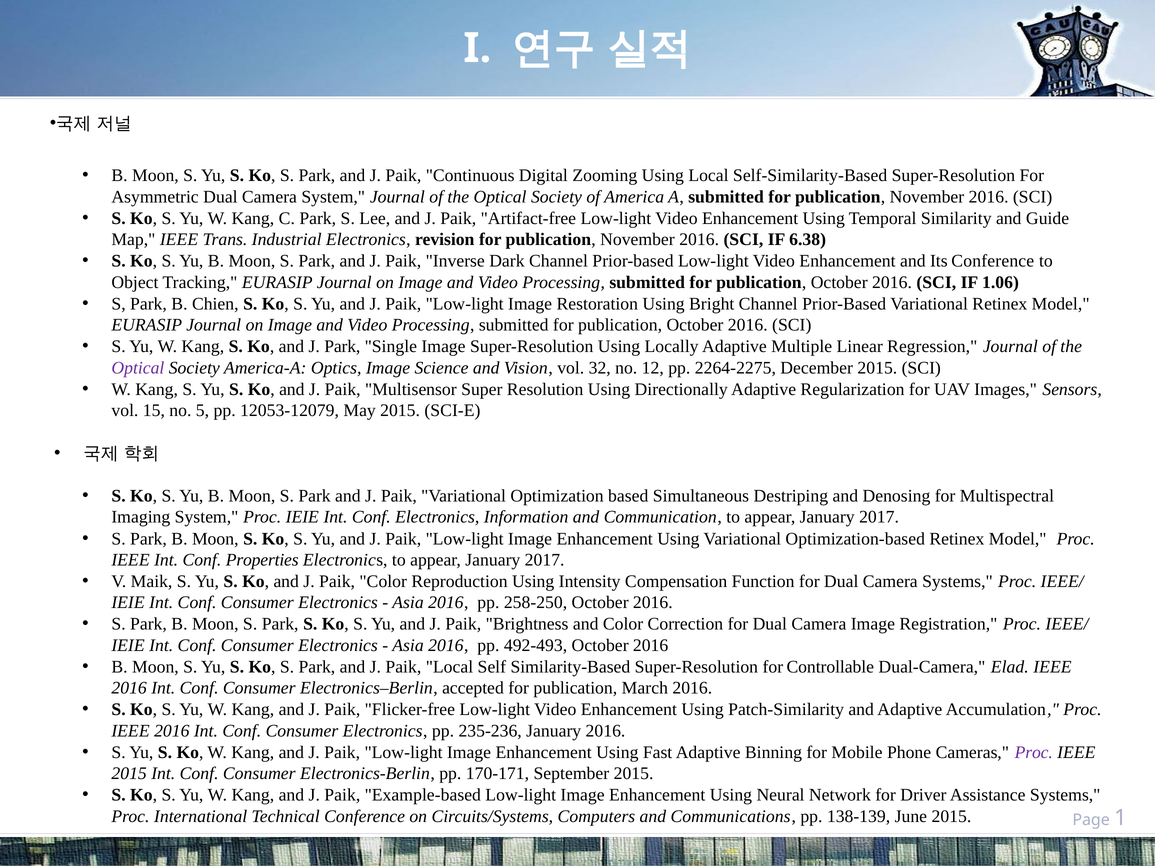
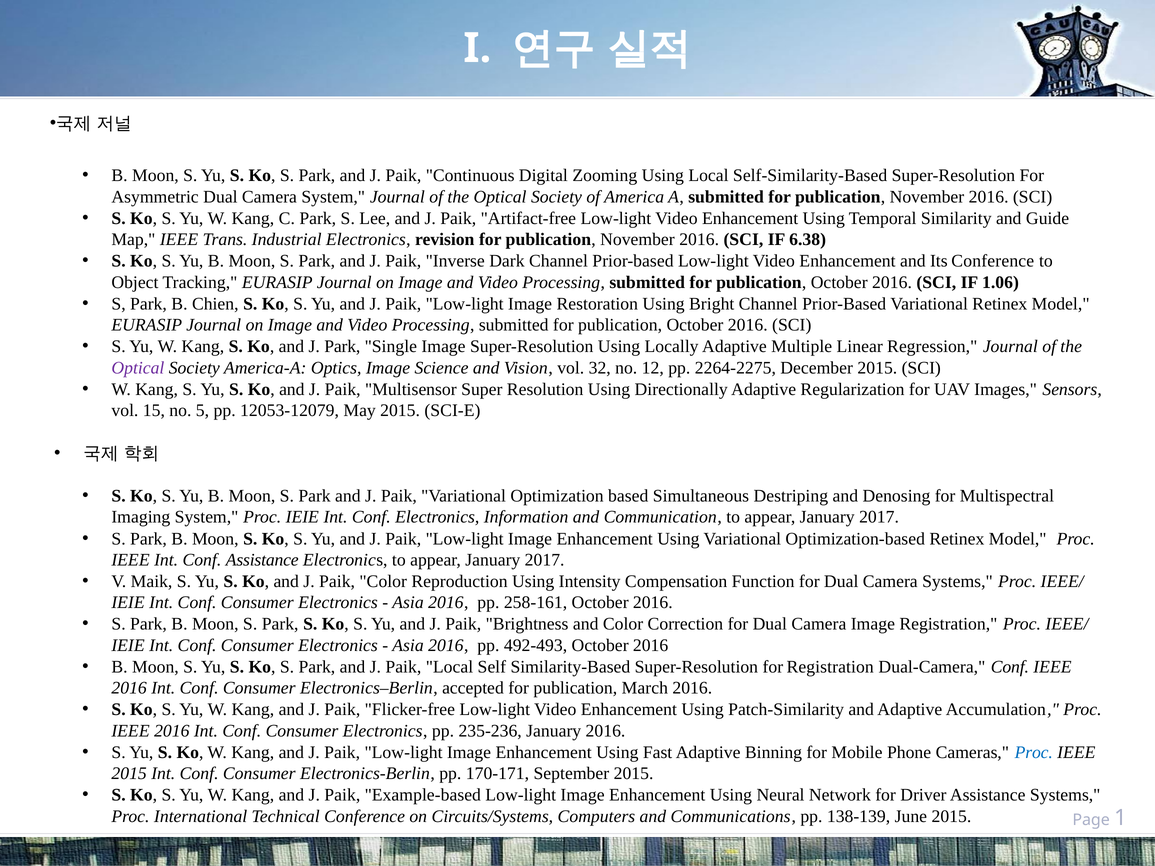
Conf Properties: Properties -> Assistance
258-250: 258-250 -> 258-161
for Controllable: Controllable -> Registration
Dual-Camera Elad: Elad -> Conf
Proc at (1034, 753) colour: purple -> blue
